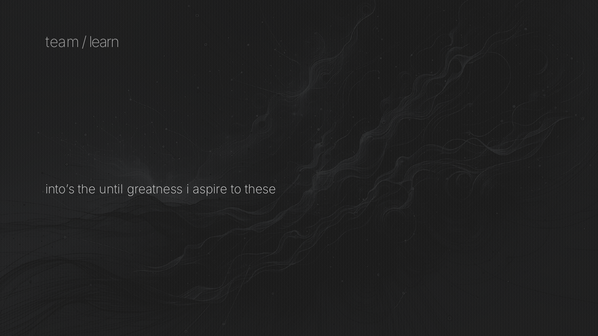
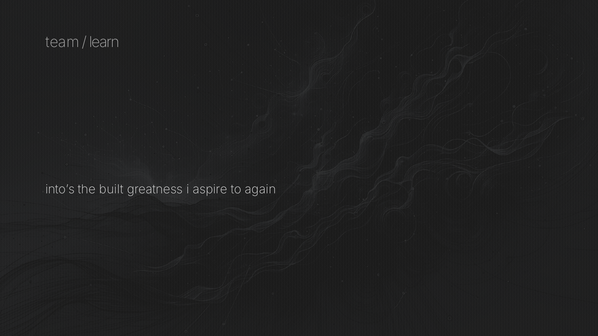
until: until -> built
these: these -> again
